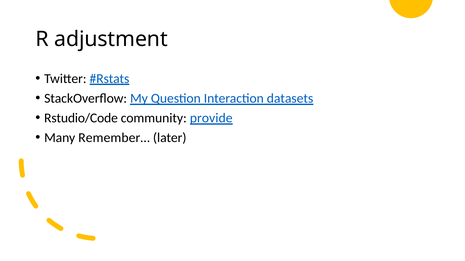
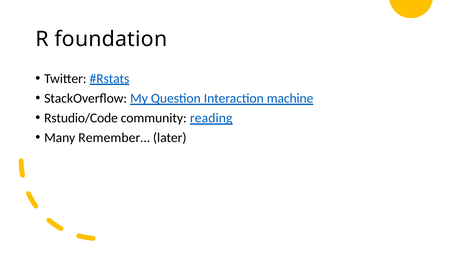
adjustment: adjustment -> foundation
datasets: datasets -> machine
provide: provide -> reading
